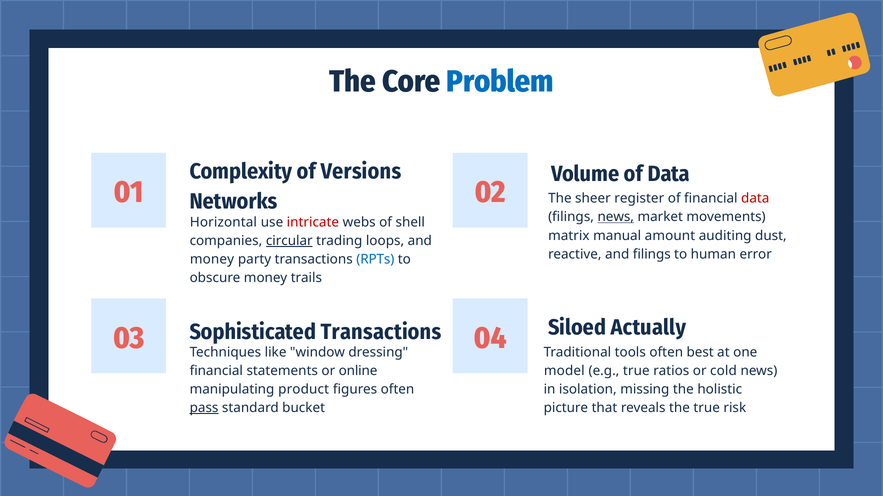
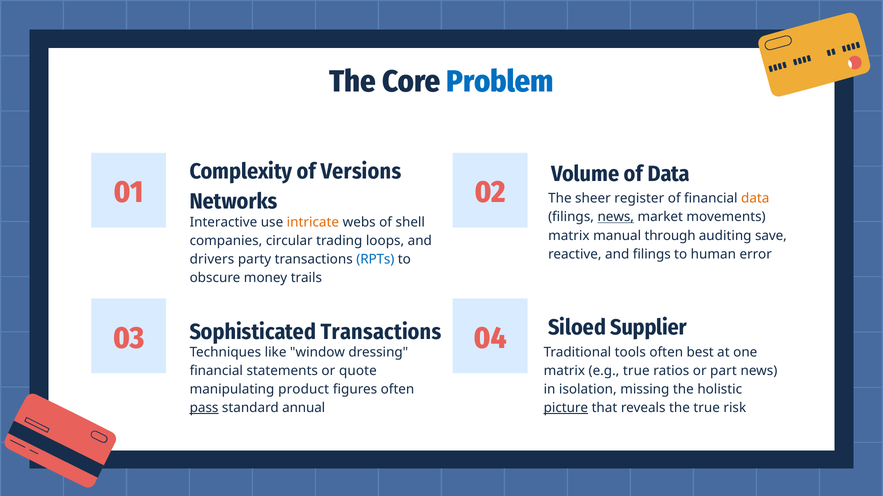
data at (755, 199) colour: red -> orange
Horizontal: Horizontal -> Interactive
intricate colour: red -> orange
amount: amount -> through
dust: dust -> save
circular underline: present -> none
money at (212, 260): money -> drivers
Actually: Actually -> Supplier
online: online -> quote
model at (564, 371): model -> matrix
cold: cold -> part
bucket: bucket -> annual
picture underline: none -> present
